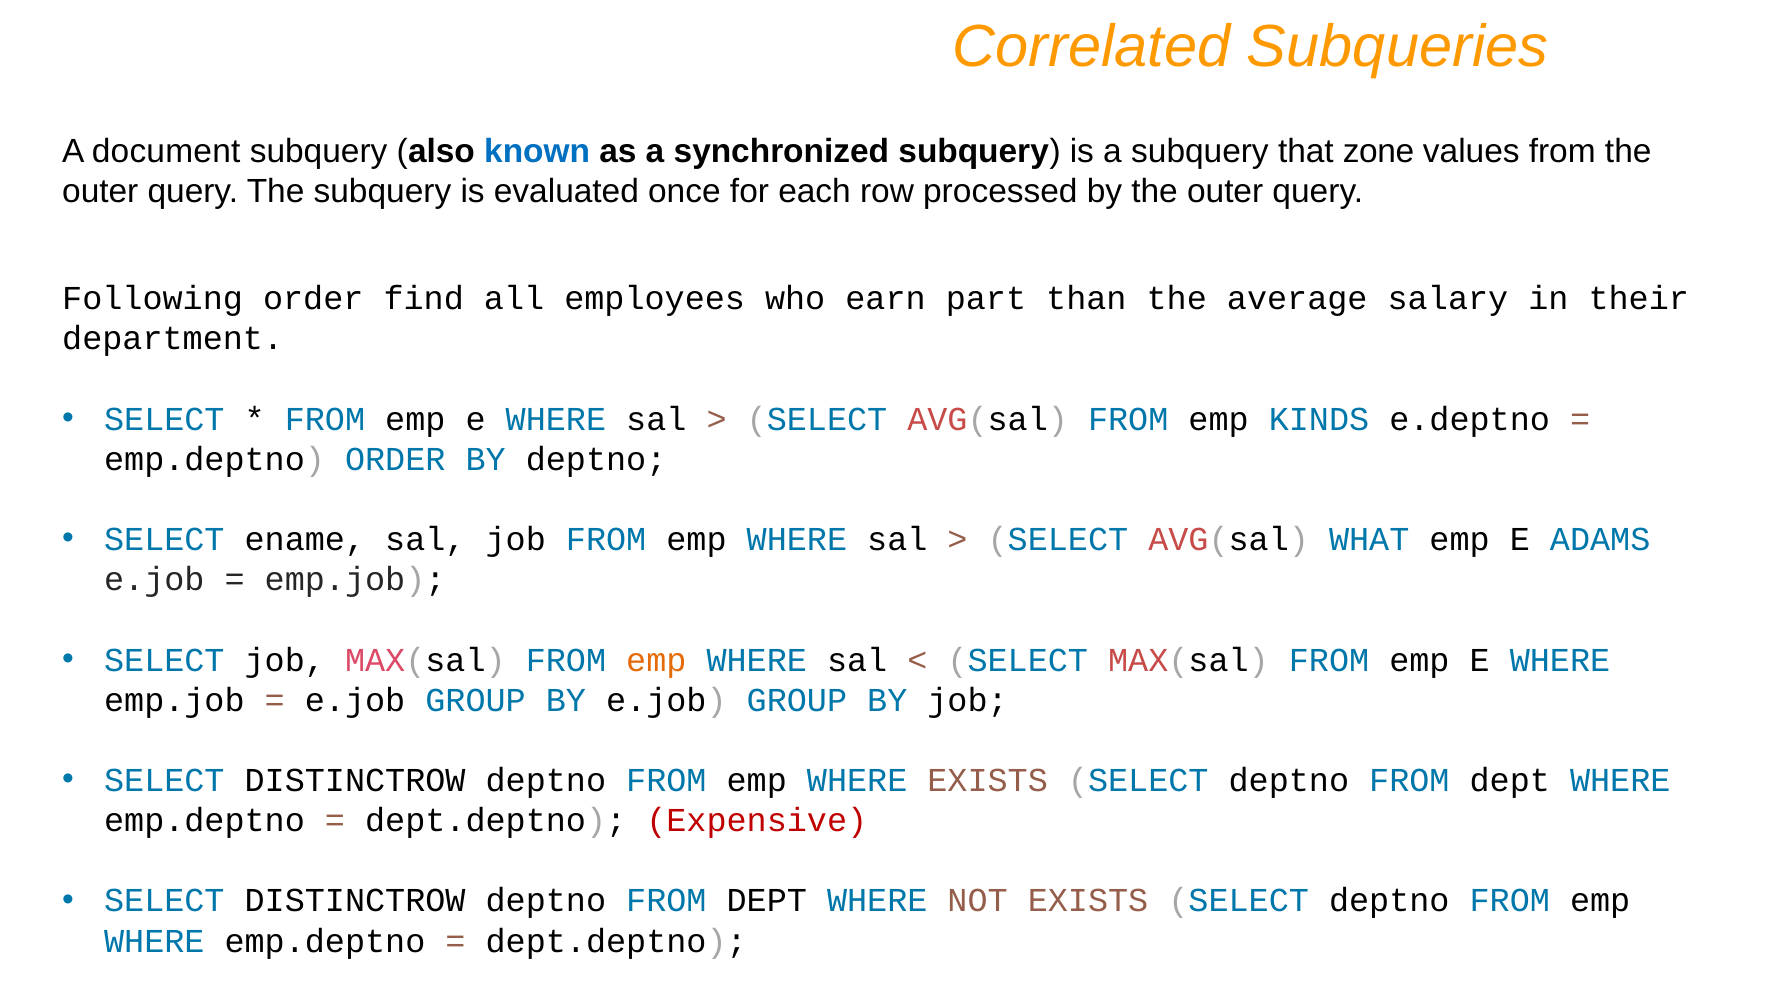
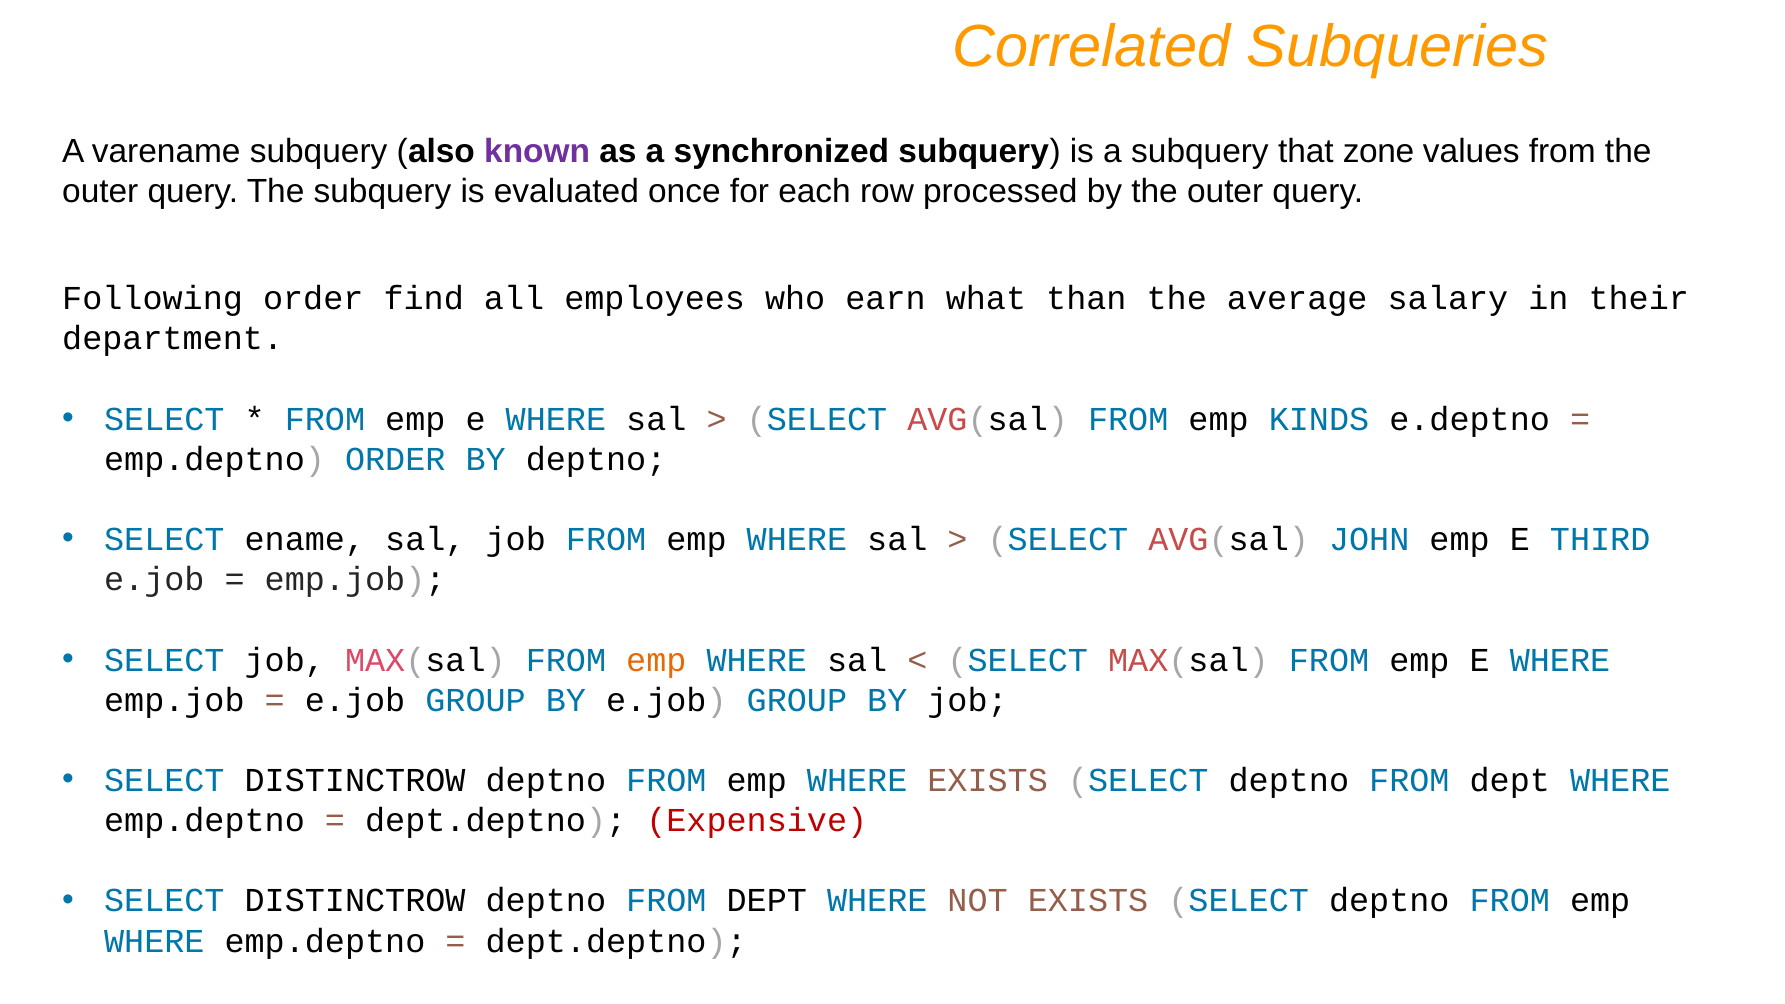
document: document -> varename
known colour: blue -> purple
part: part -> what
WHAT: WHAT -> JOHN
ADAMS: ADAMS -> THIRD
